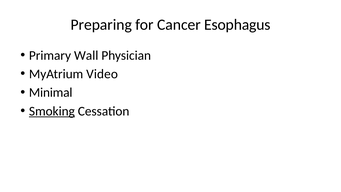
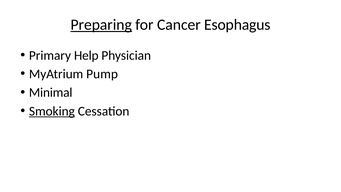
Preparing underline: none -> present
Wall: Wall -> Help
Video: Video -> Pump
